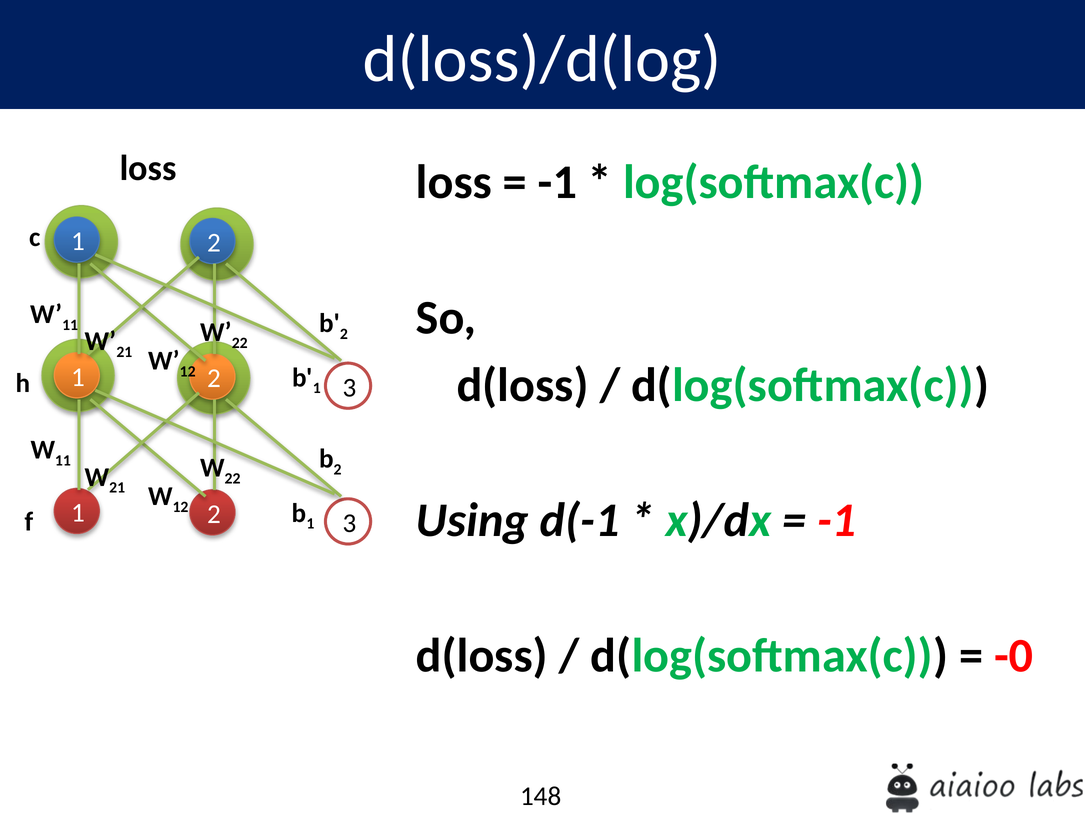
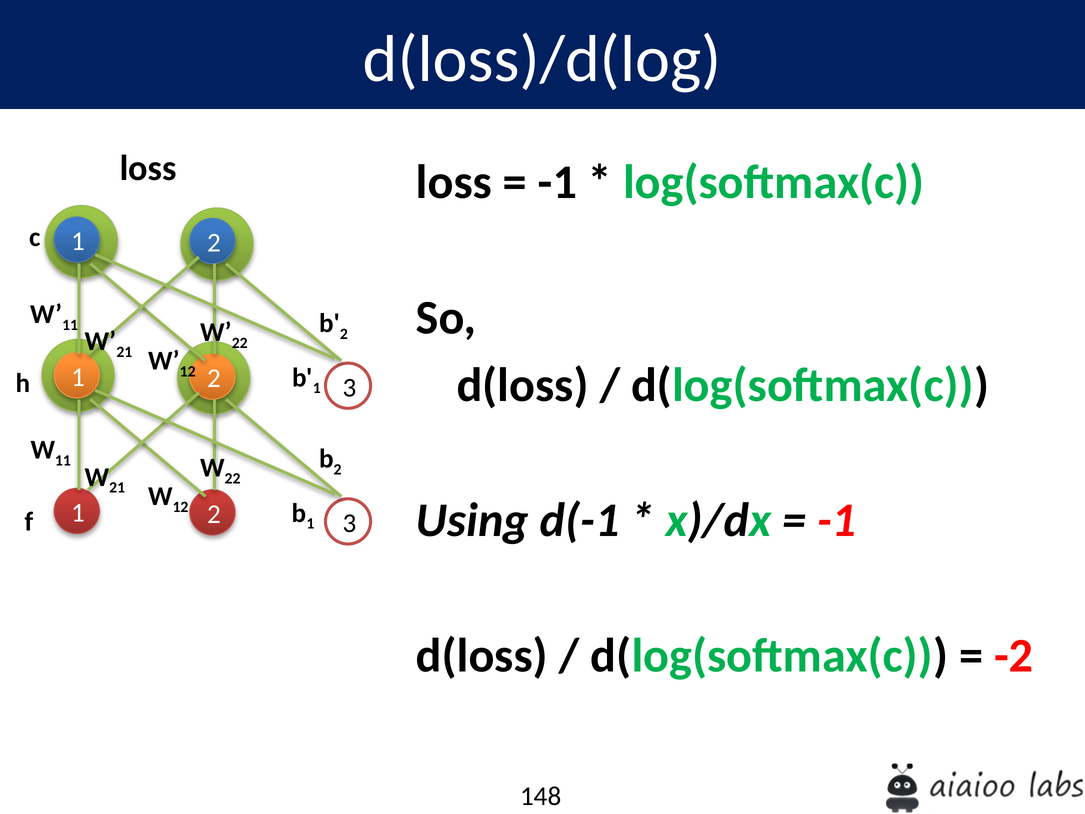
-0: -0 -> -2
